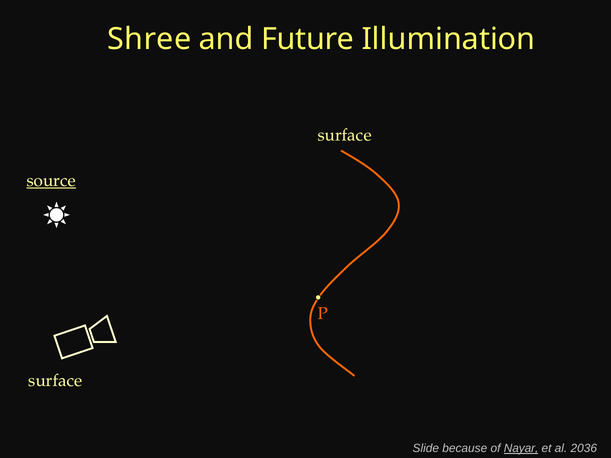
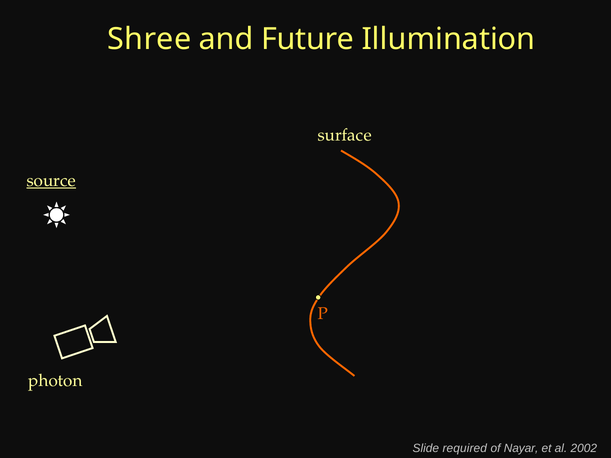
surface at (55, 381): surface -> photon
because: because -> required
Nayar underline: present -> none
2036: 2036 -> 2002
